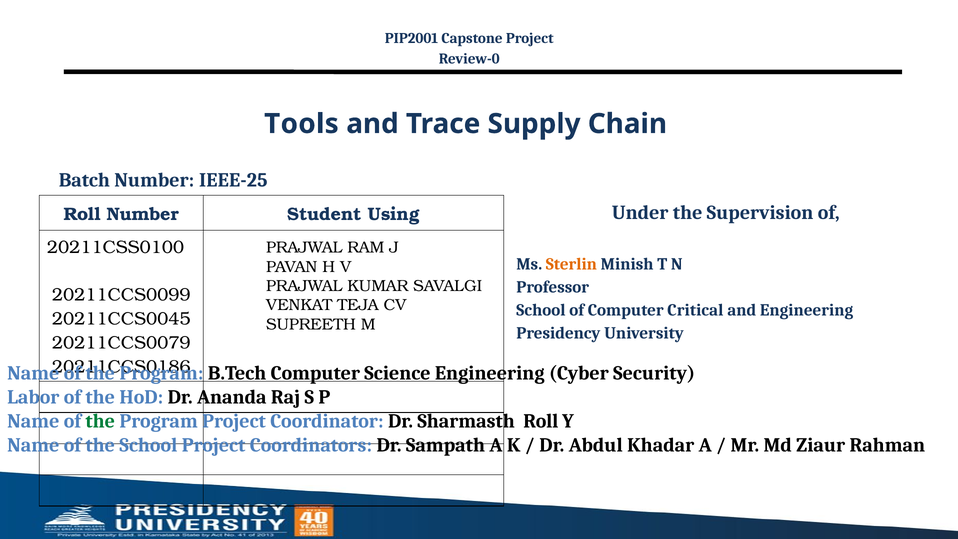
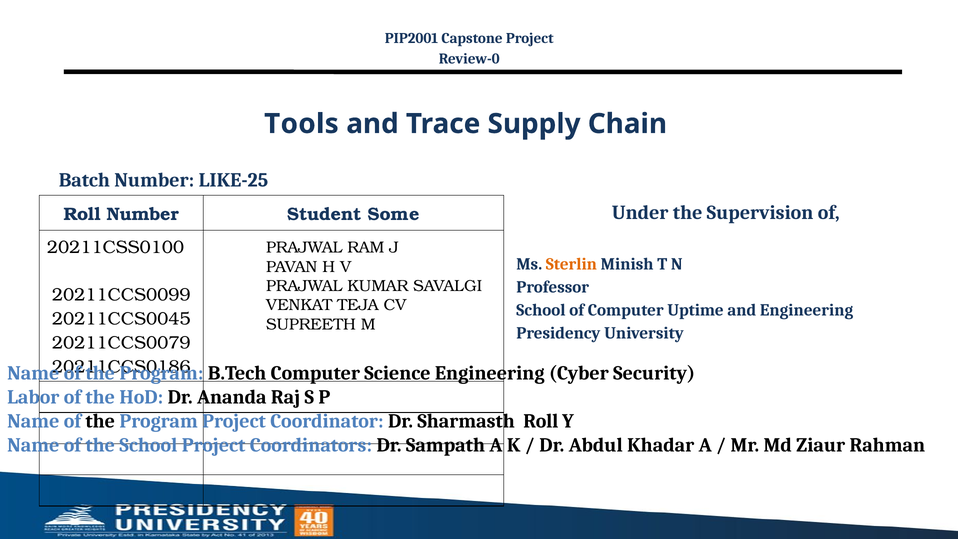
IEEE-25: IEEE-25 -> LIKE-25
Using: Using -> Some
Critical: Critical -> Uptime
the at (100, 421) colour: green -> black
